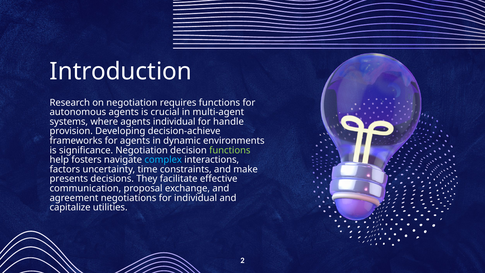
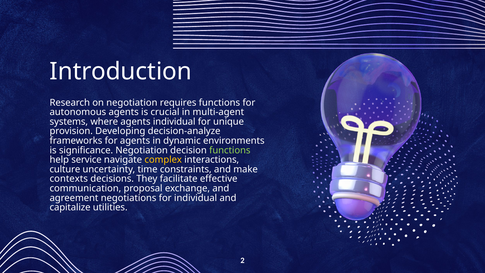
handle: handle -> unique
decision-achieve: decision-achieve -> decision-analyze
fosters: fosters -> service
complex colour: light blue -> yellow
factors: factors -> culture
presents: presents -> contexts
